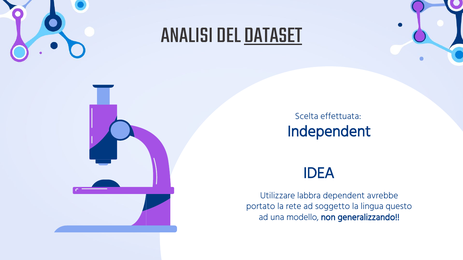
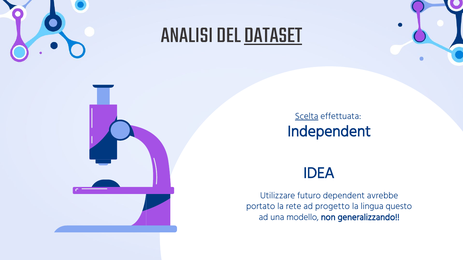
Scelta underline: none -> present
labbra: labbra -> futuro
soggetto: soggetto -> progetto
